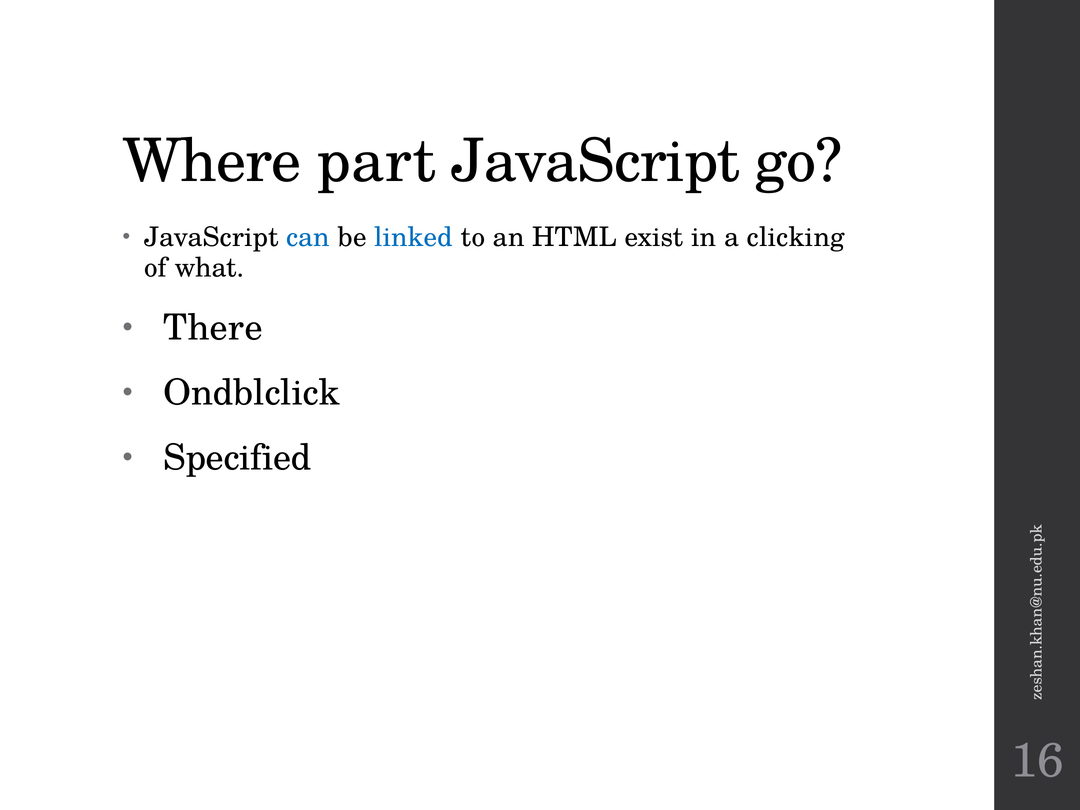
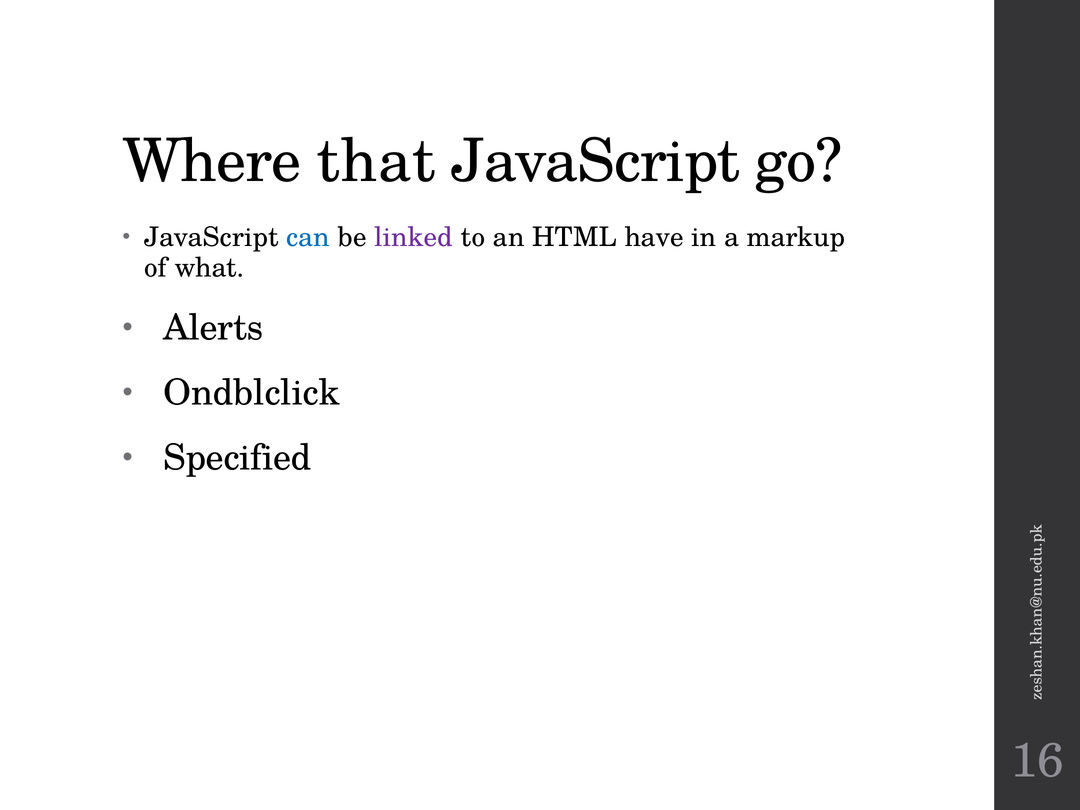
part: part -> that
linked colour: blue -> purple
exist: exist -> have
clicking: clicking -> markup
There: There -> Alerts
